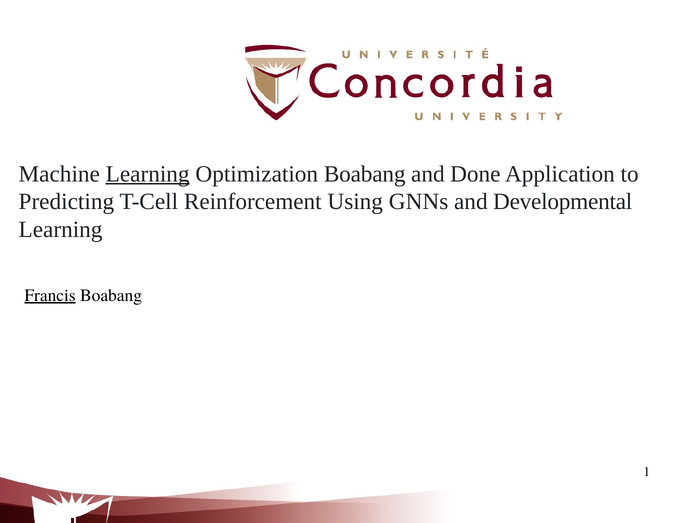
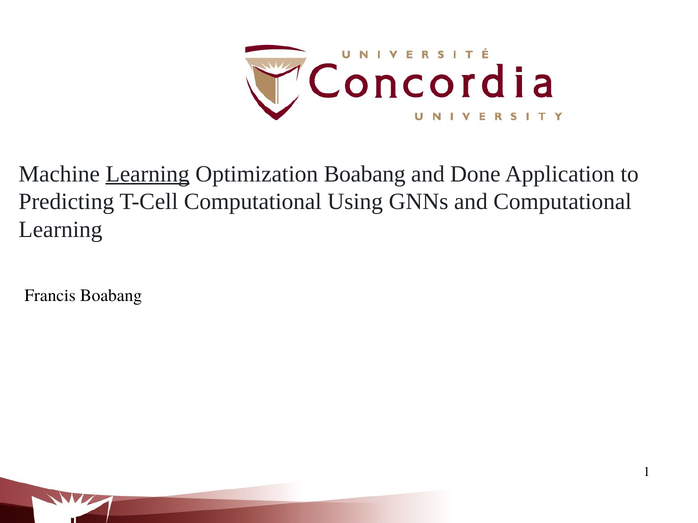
T-Cell Reinforcement: Reinforcement -> Computational
and Developmental: Developmental -> Computational
Francis underline: present -> none
